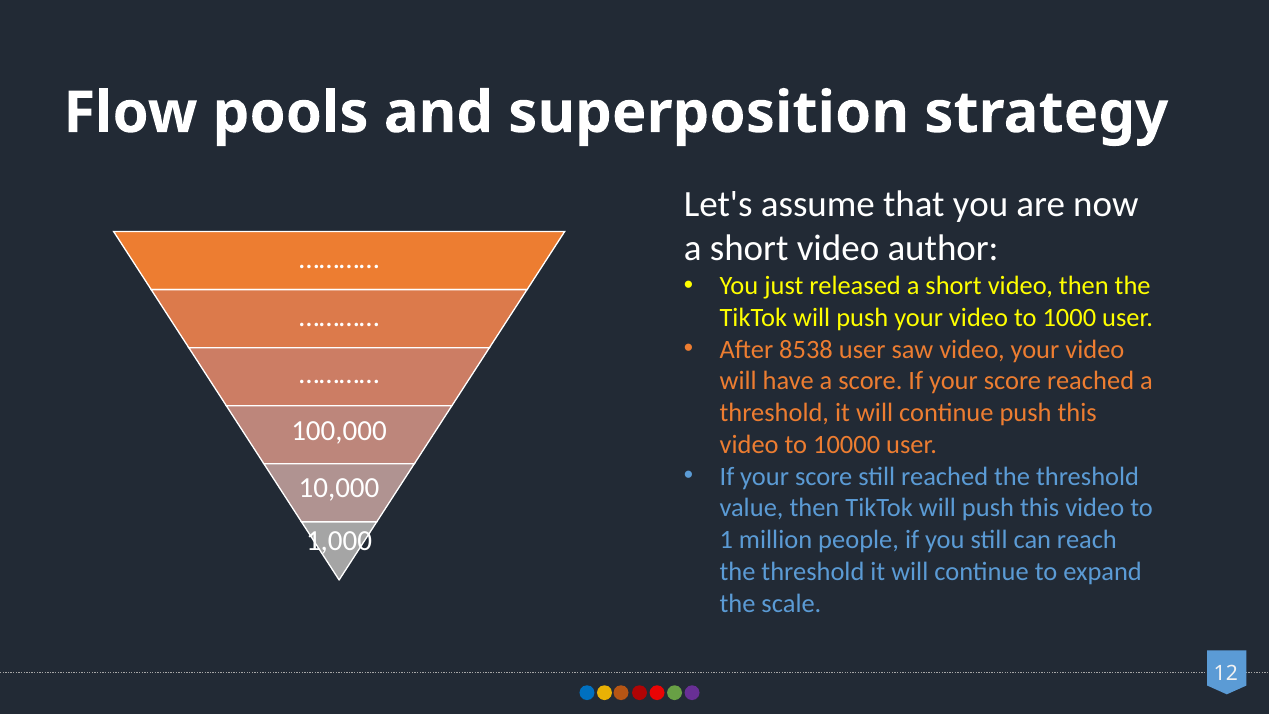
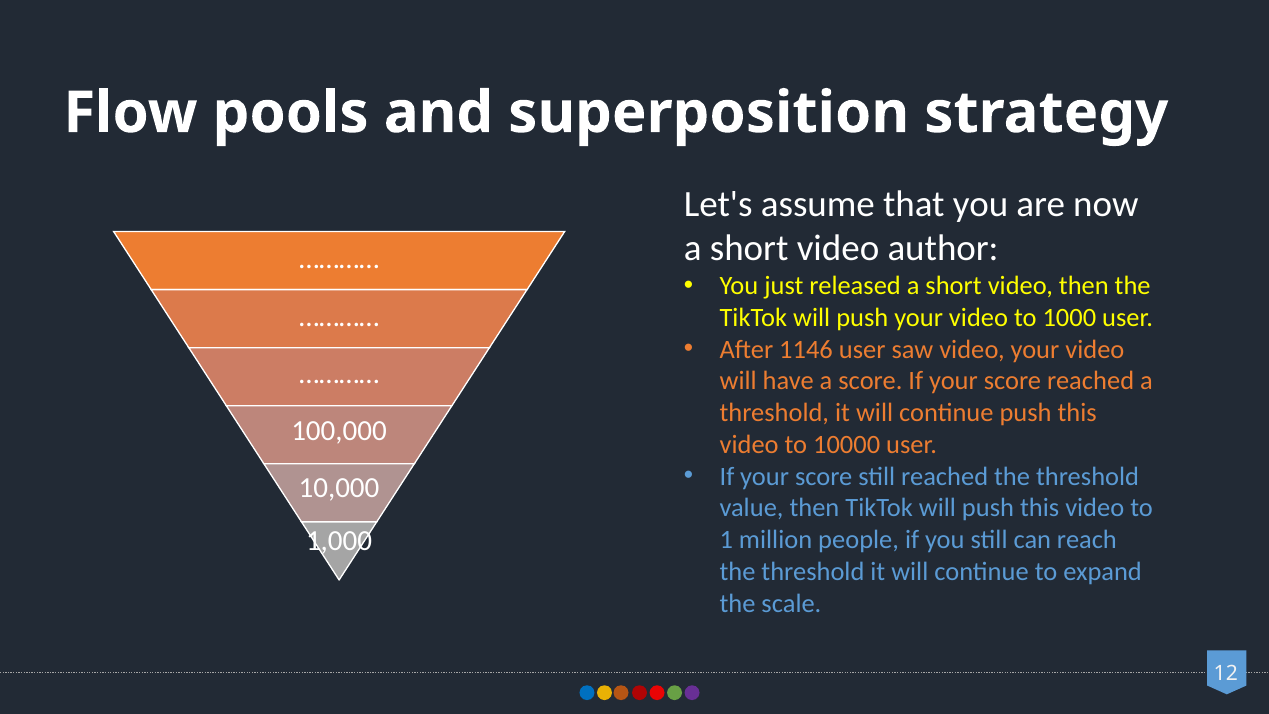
8538: 8538 -> 1146
